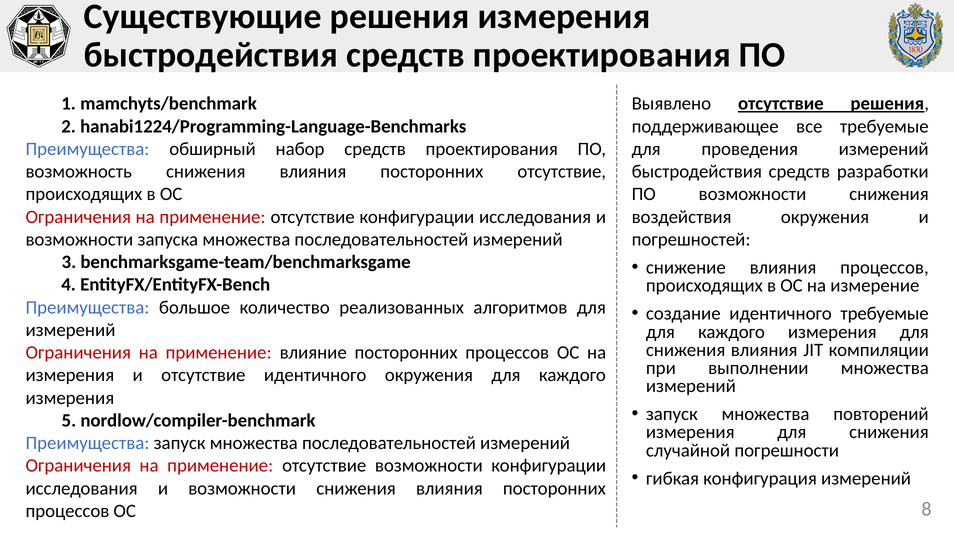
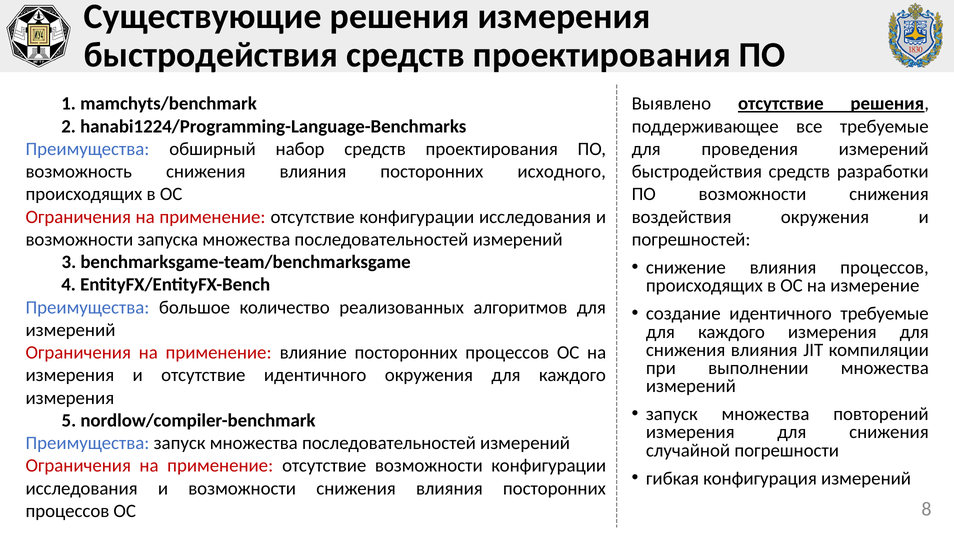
посторонних отсутствие: отсутствие -> исходного
